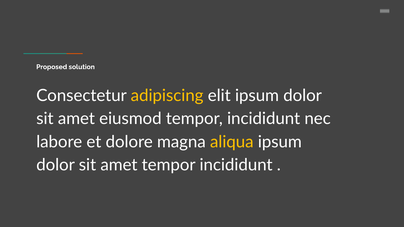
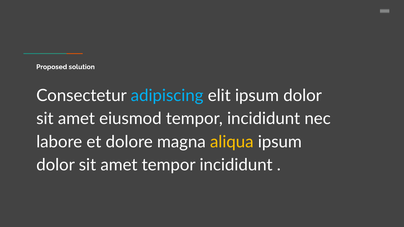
adipiscing colour: yellow -> light blue
